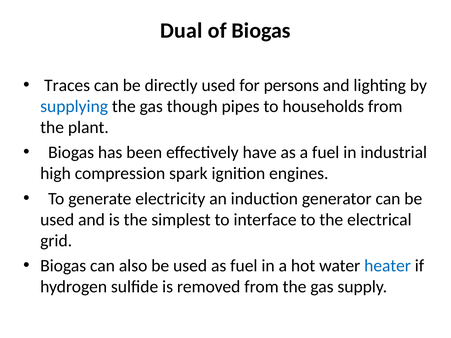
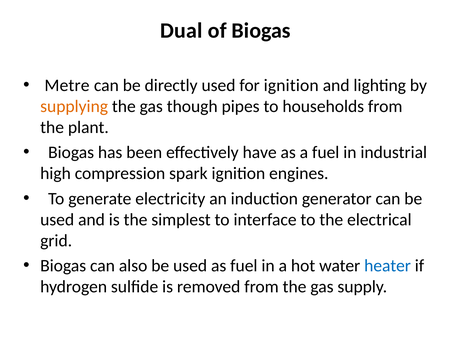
Traces: Traces -> Metre
for persons: persons -> ignition
supplying colour: blue -> orange
